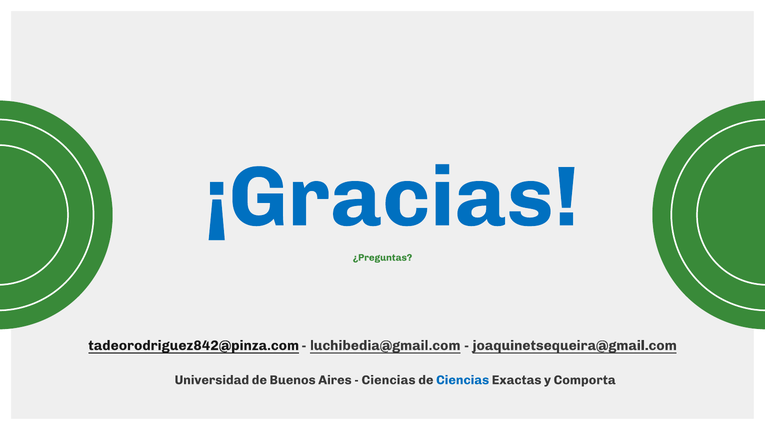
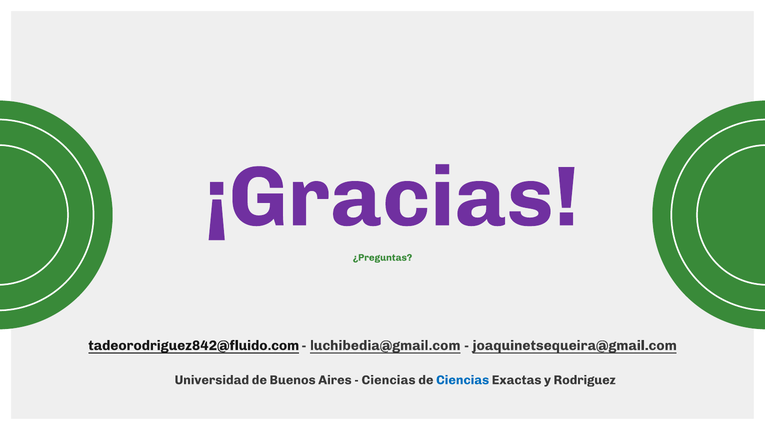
¡Gracias colour: blue -> purple
tadeorodriguez842@pinza.com: tadeorodriguez842@pinza.com -> tadeorodriguez842@fluido.com
Comporta: Comporta -> Rodriguez
